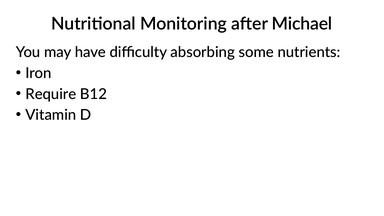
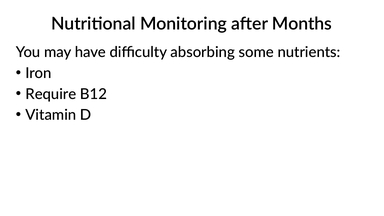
Michael: Michael -> Months
